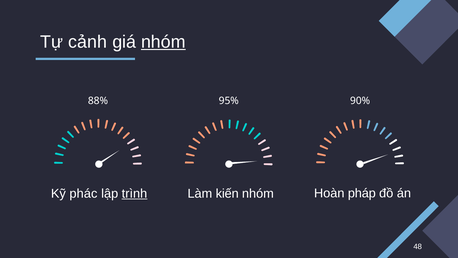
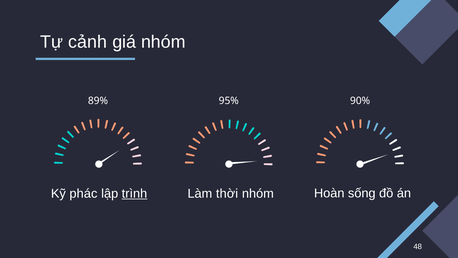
nhóm at (163, 42) underline: present -> none
88%: 88% -> 89%
kiến: kiến -> thời
pháp: pháp -> sống
